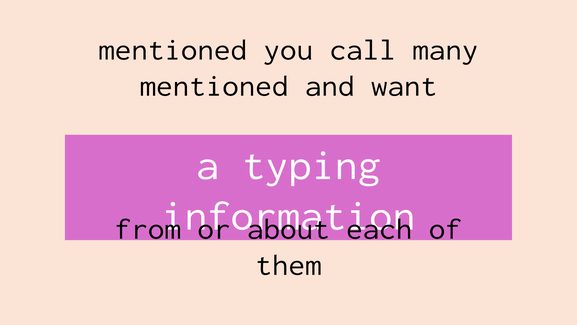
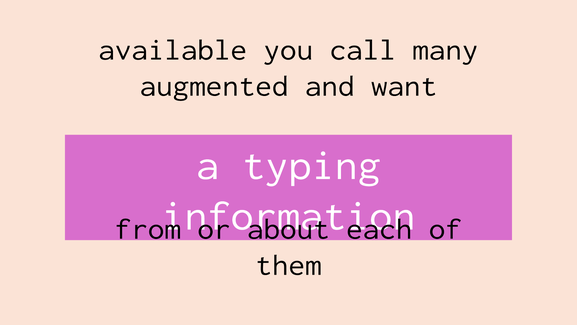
mentioned at (173, 50): mentioned -> available
mentioned at (214, 86): mentioned -> augmented
